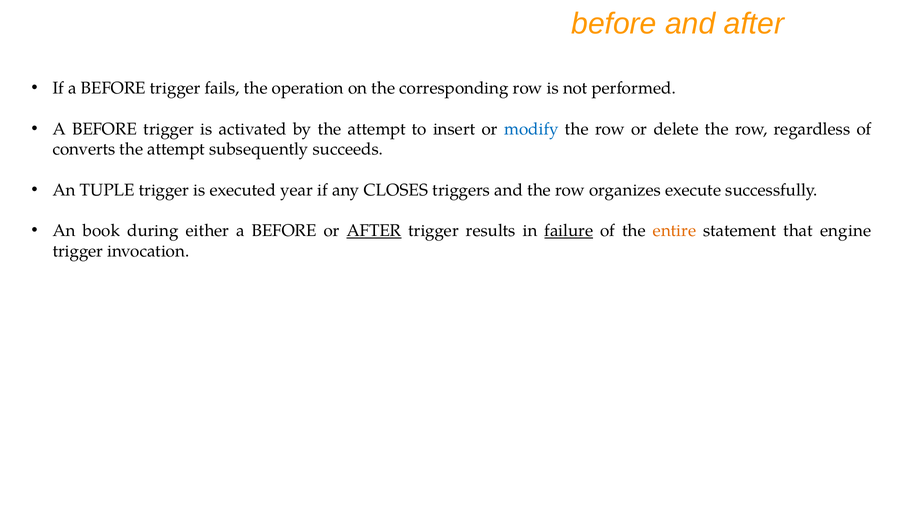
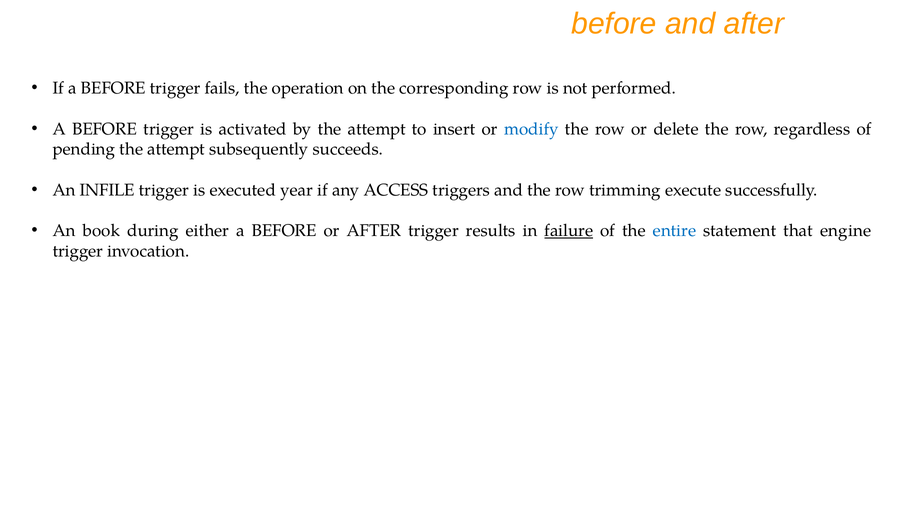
converts: converts -> pending
TUPLE: TUPLE -> INFILE
CLOSES: CLOSES -> ACCESS
organizes: organizes -> trimming
AFTER at (374, 231) underline: present -> none
entire colour: orange -> blue
